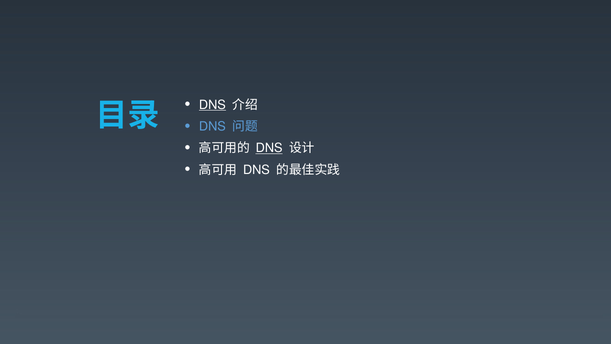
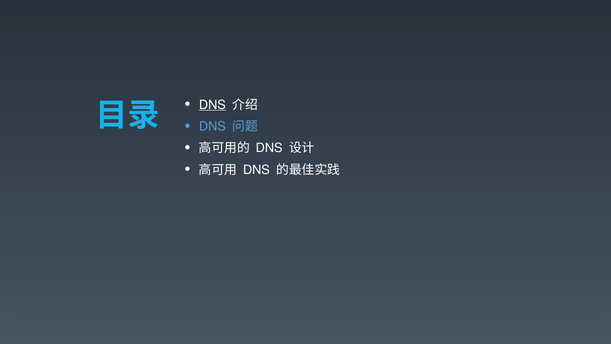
DNS at (269, 148) underline: present -> none
